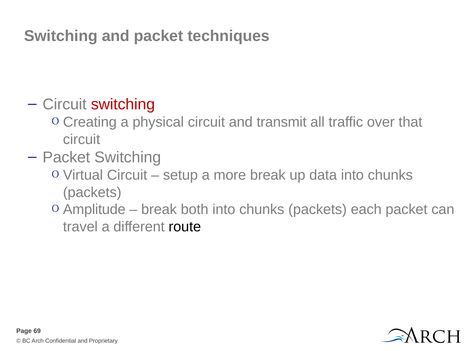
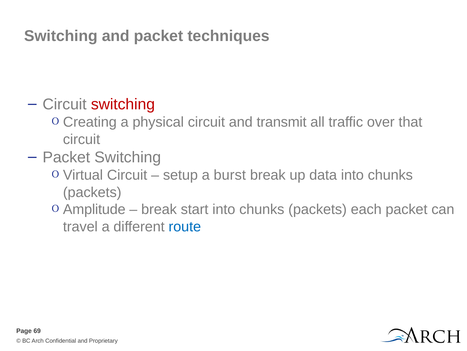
more: more -> burst
both: both -> start
route colour: black -> blue
